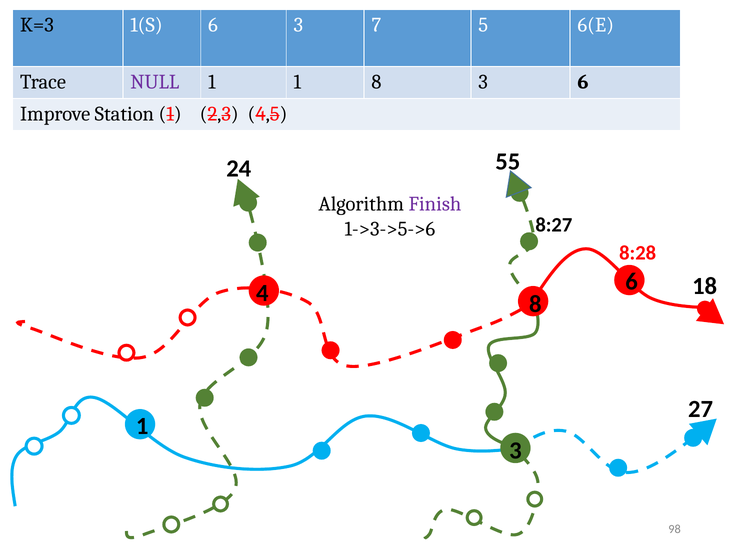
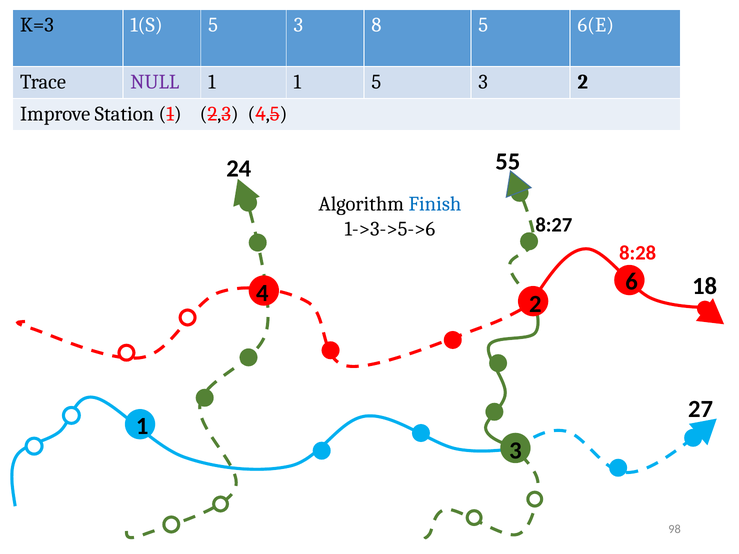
1(S 6: 6 -> 5
7: 7 -> 8
1 8: 8 -> 5
3 6: 6 -> 2
Finish colour: purple -> blue
4 8: 8 -> 2
